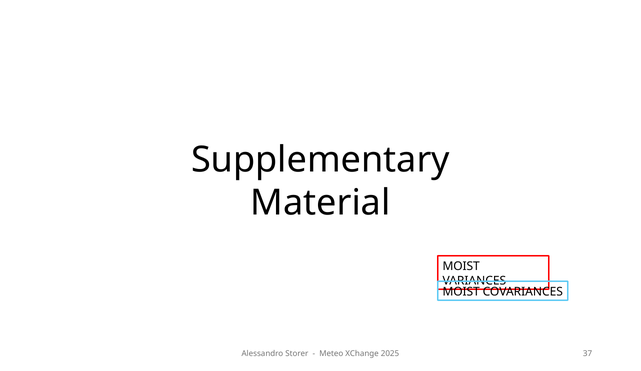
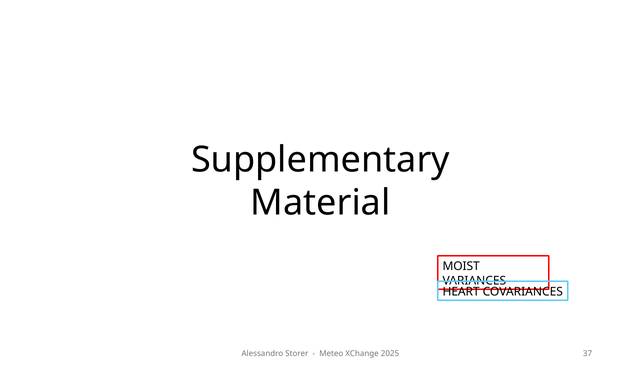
MOIST at (461, 292): MOIST -> HEART
